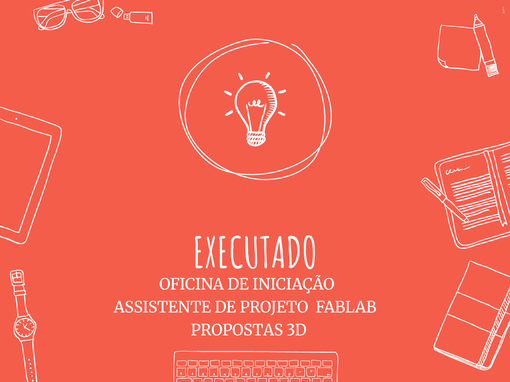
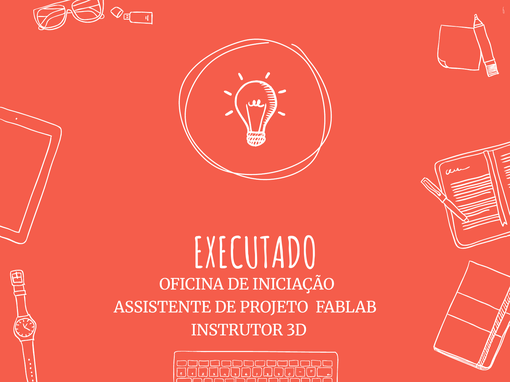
PROPOSTAS: PROPOSTAS -> INSTRUTOR
